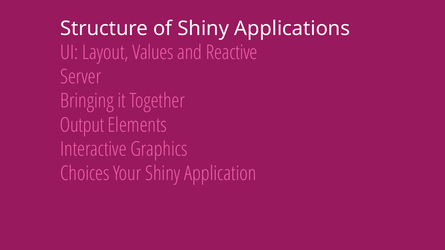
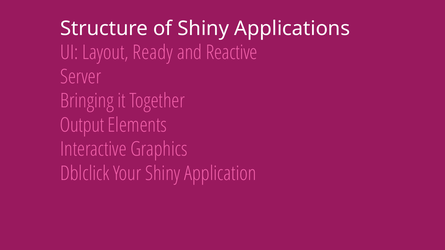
Values: Values -> Ready
Choices: Choices -> Dblclick
